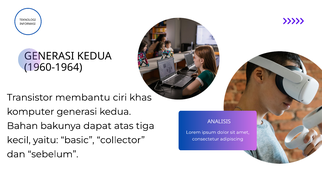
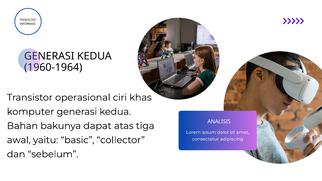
membantu: membantu -> operasional
kecil: kecil -> awal
